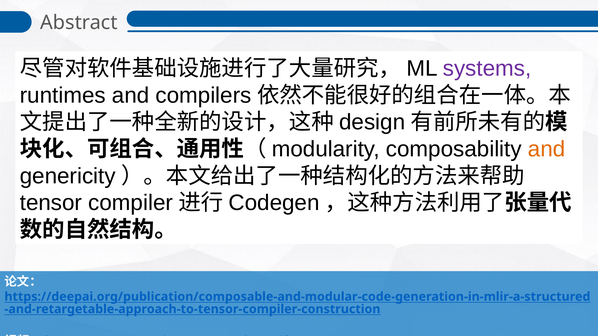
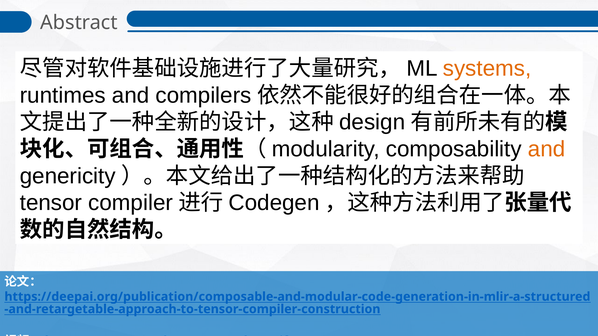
systems colour: purple -> orange
